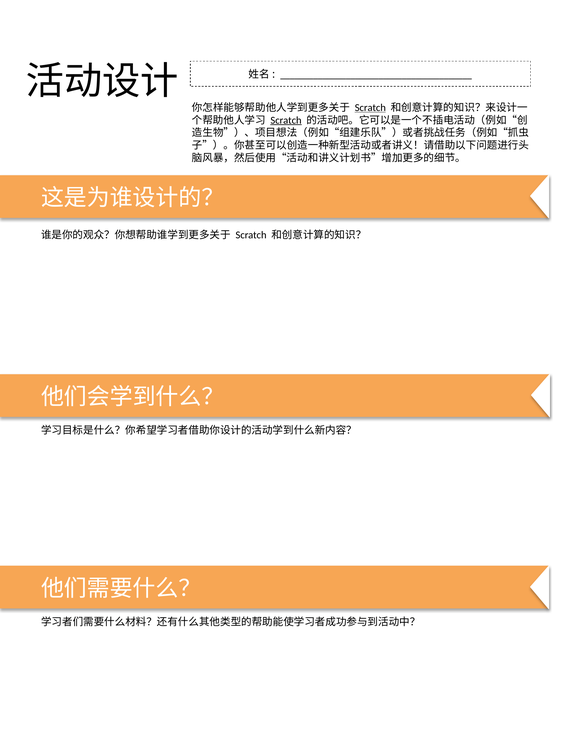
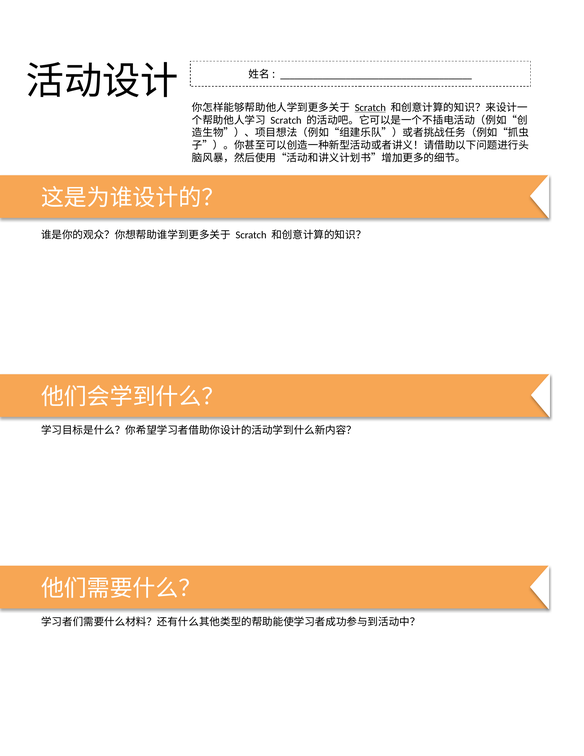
Scratch at (286, 120) underline: present -> none
